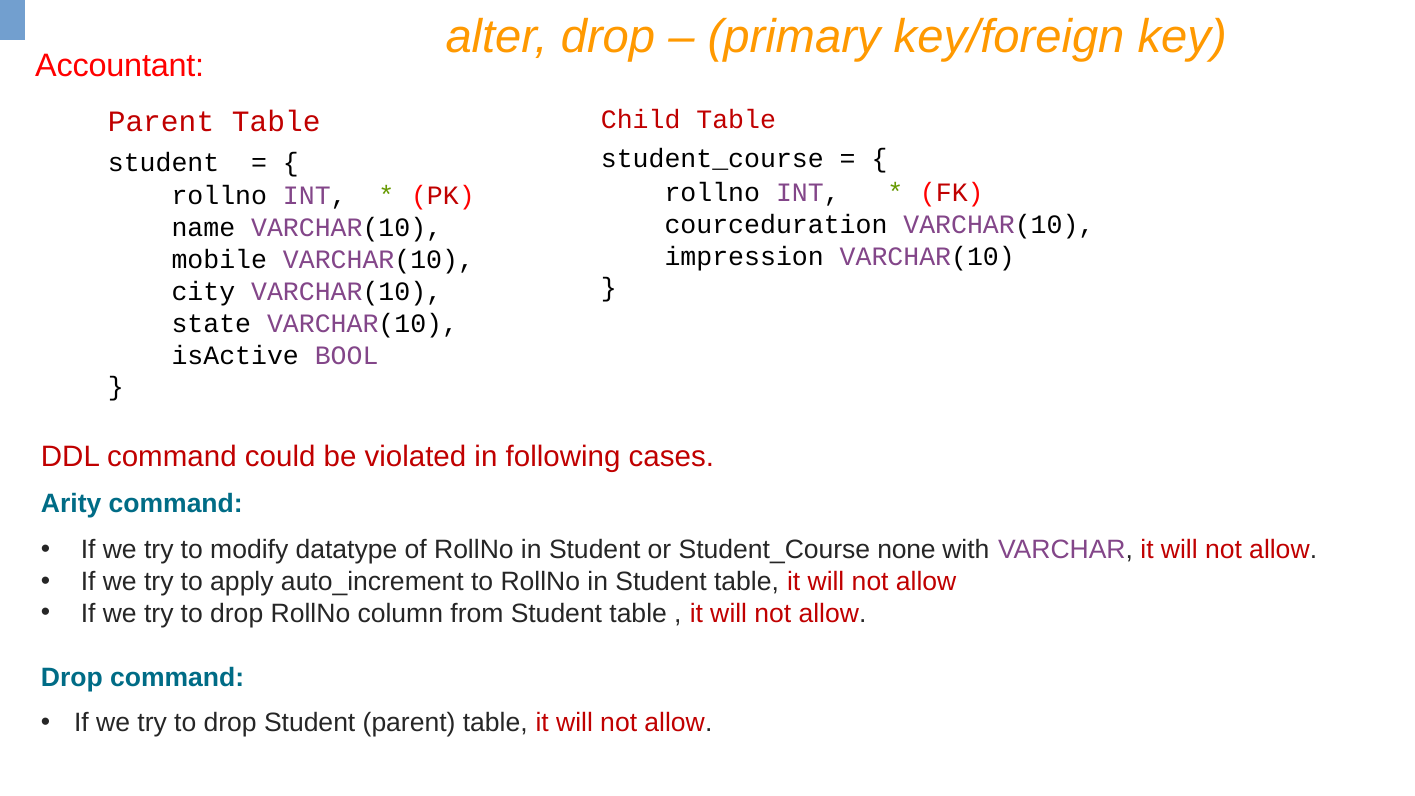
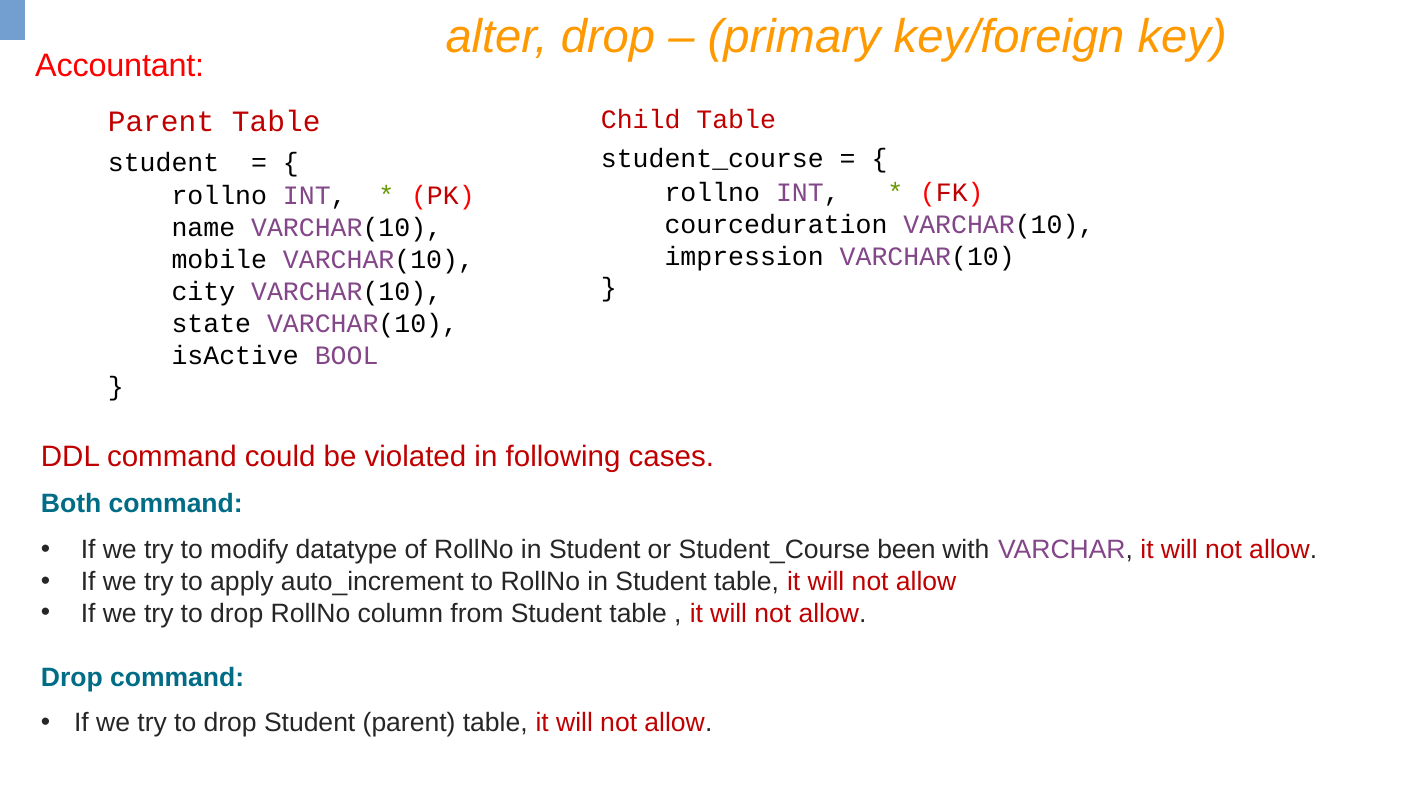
Arity: Arity -> Both
none: none -> been
